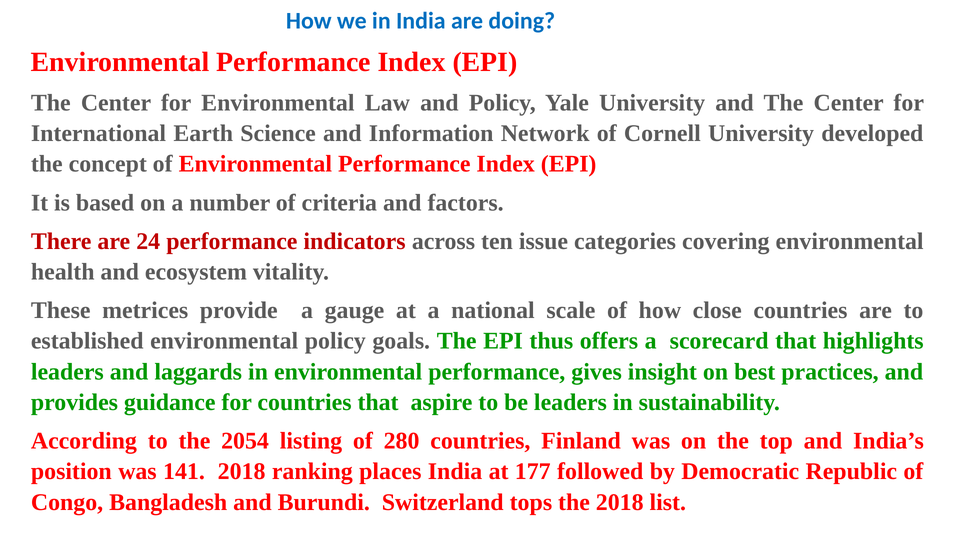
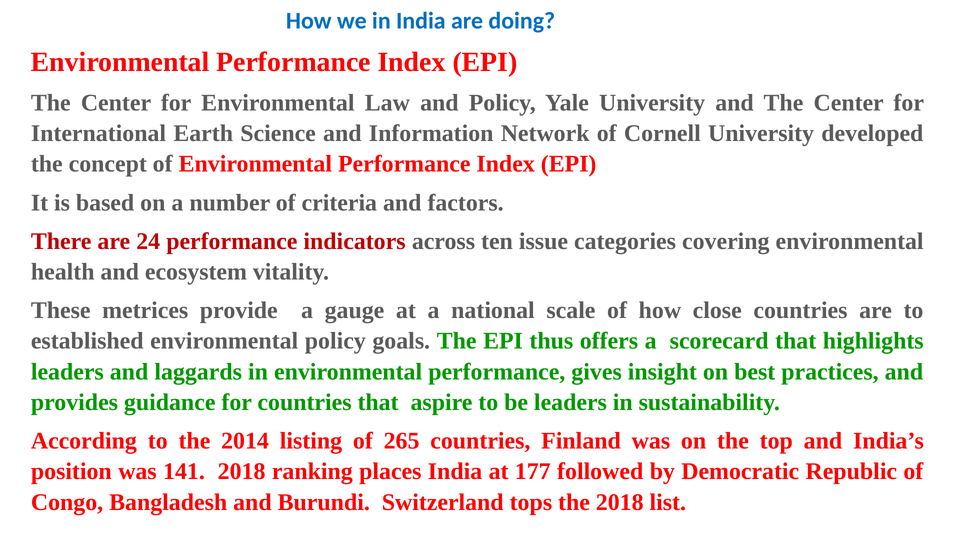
2054: 2054 -> 2014
280: 280 -> 265
